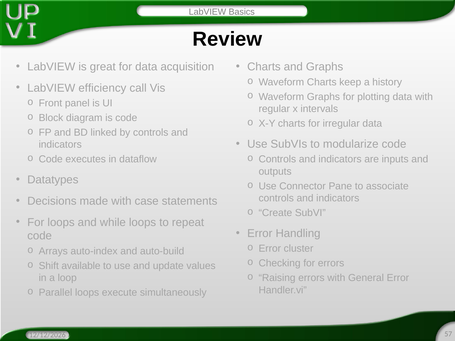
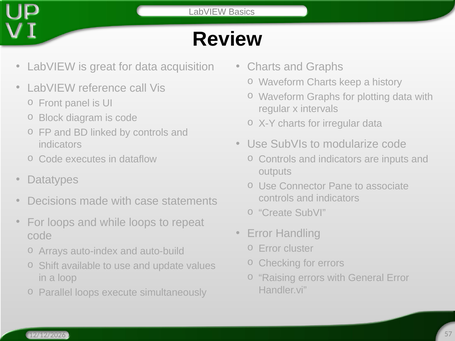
efficiency: efficiency -> reference
